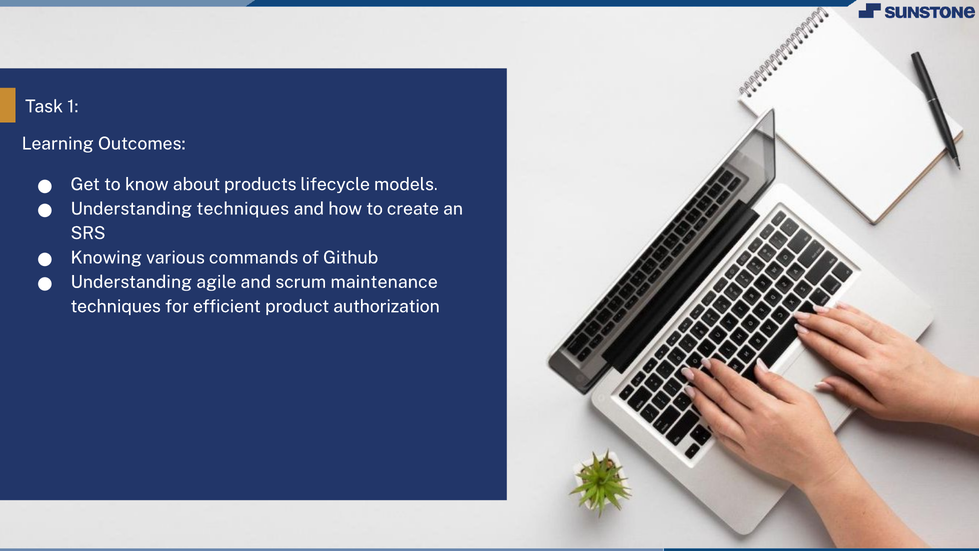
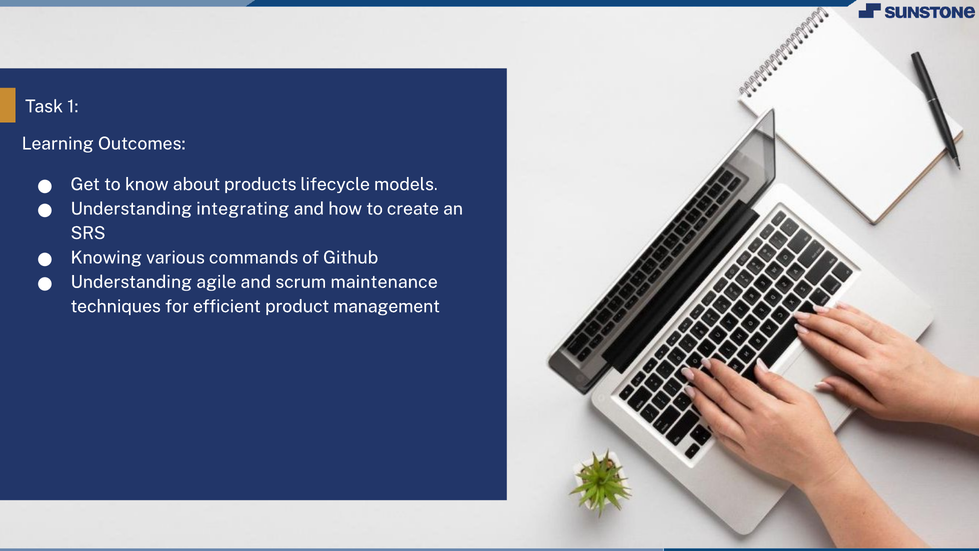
Understanding techniques: techniques -> integrating
authorization: authorization -> management
